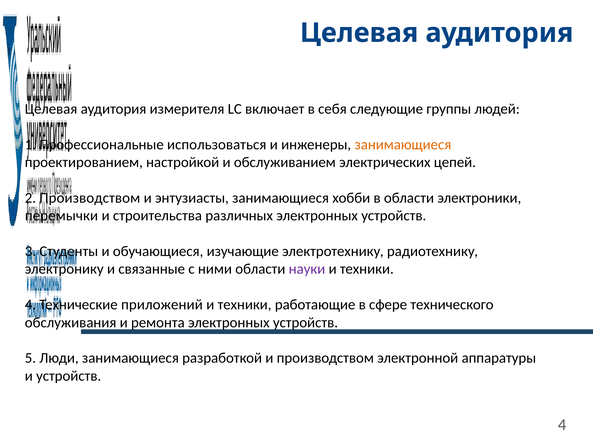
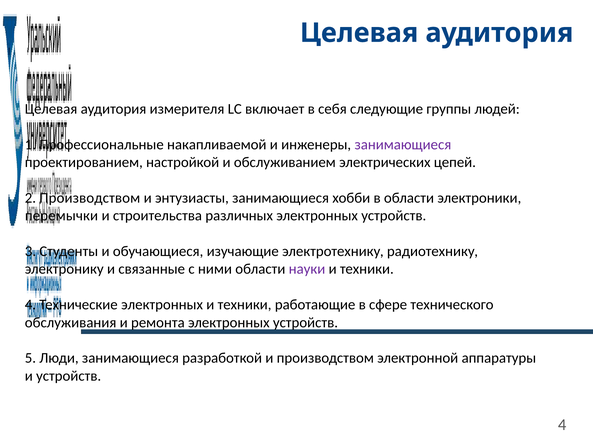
использоваться: использоваться -> накапливаемой
занимающиеся at (403, 144) colour: orange -> purple
Технические приложений: приложений -> электронных
